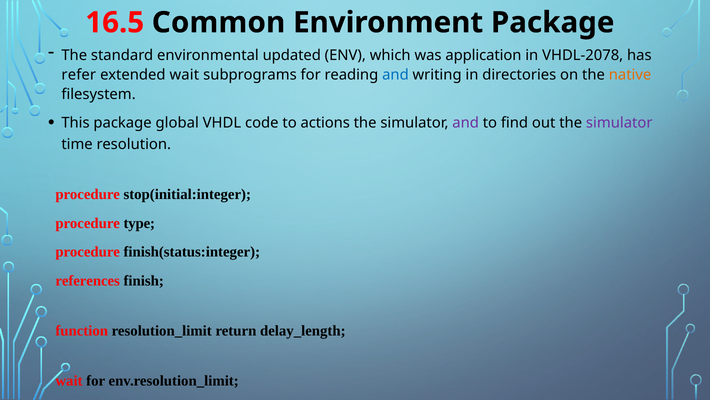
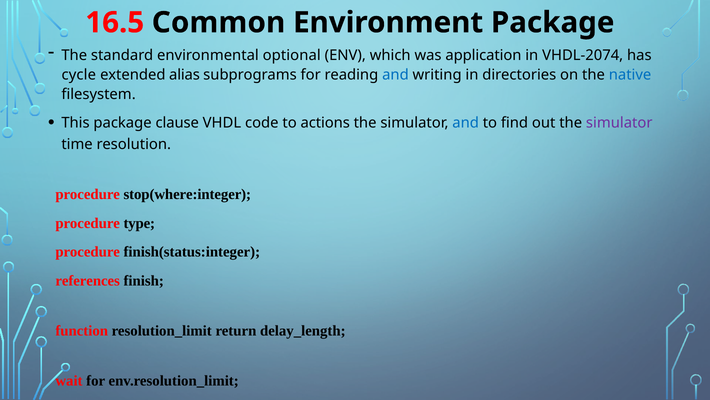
updated: updated -> optional
VHDL-2078: VHDL-2078 -> VHDL-2074
refer: refer -> cycle
extended wait: wait -> alias
native colour: orange -> blue
global: global -> clause
and at (466, 123) colour: purple -> blue
stop(initial:integer: stop(initial:integer -> stop(where:integer
